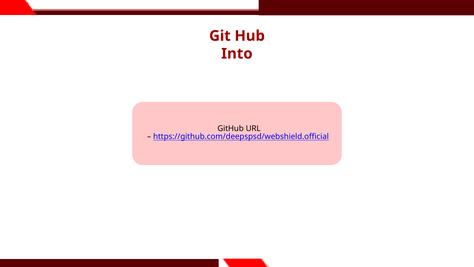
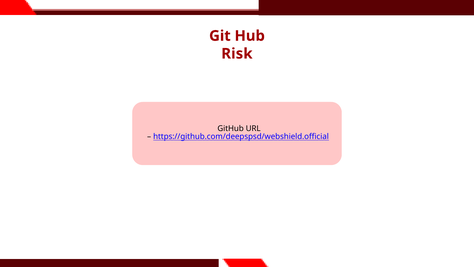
Into: Into -> Risk
